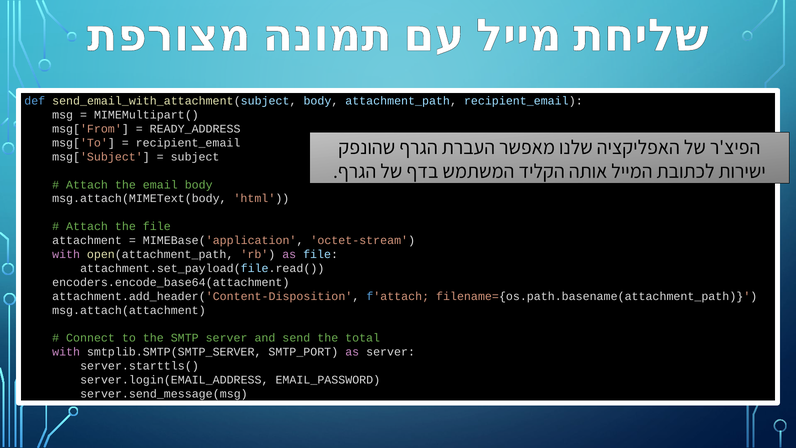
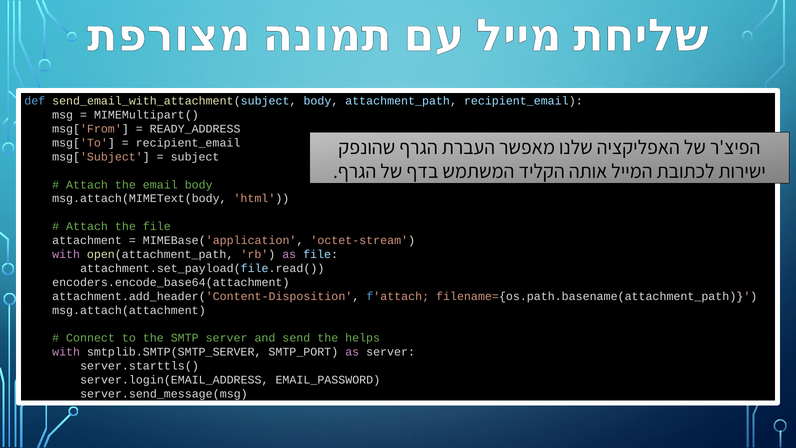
total: total -> helps
